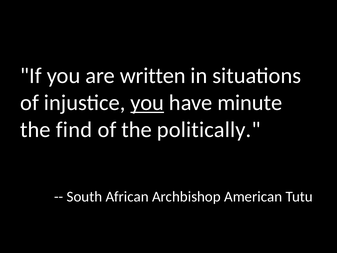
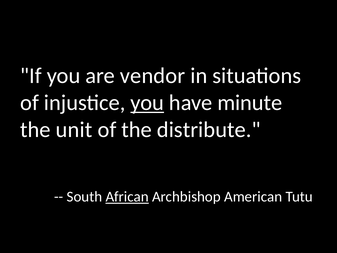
written: written -> vendor
find: find -> unit
politically: politically -> distribute
African underline: none -> present
